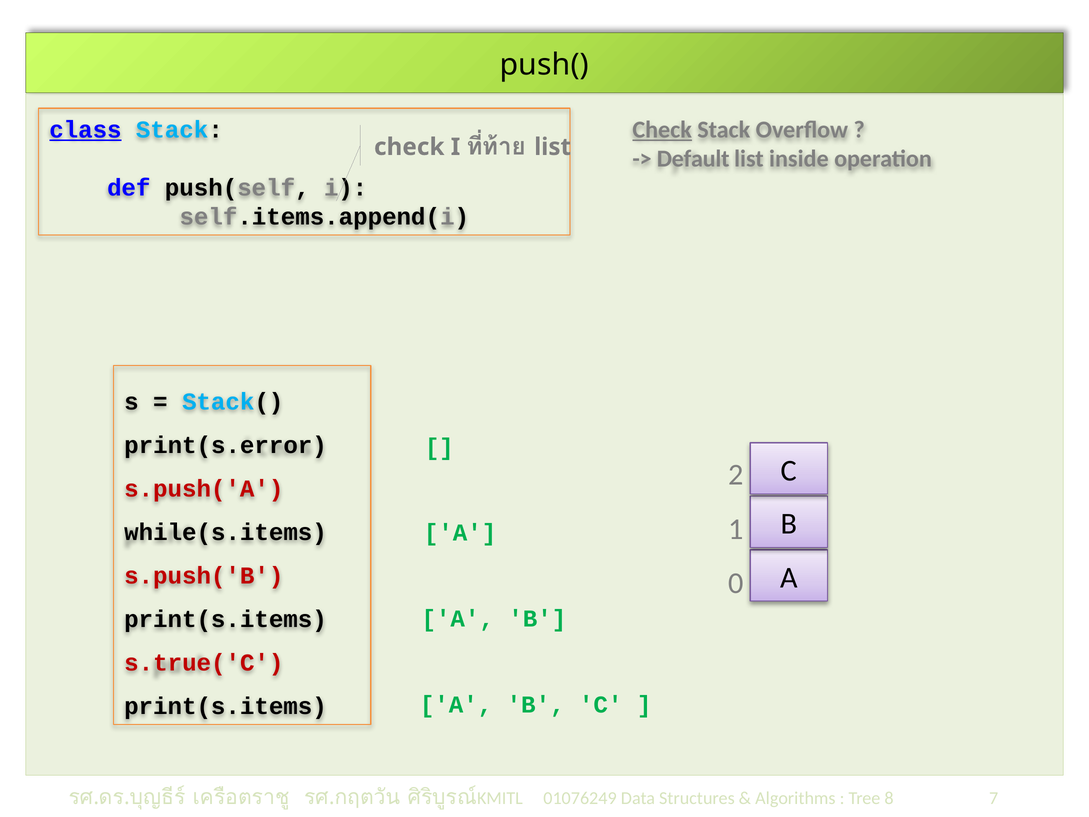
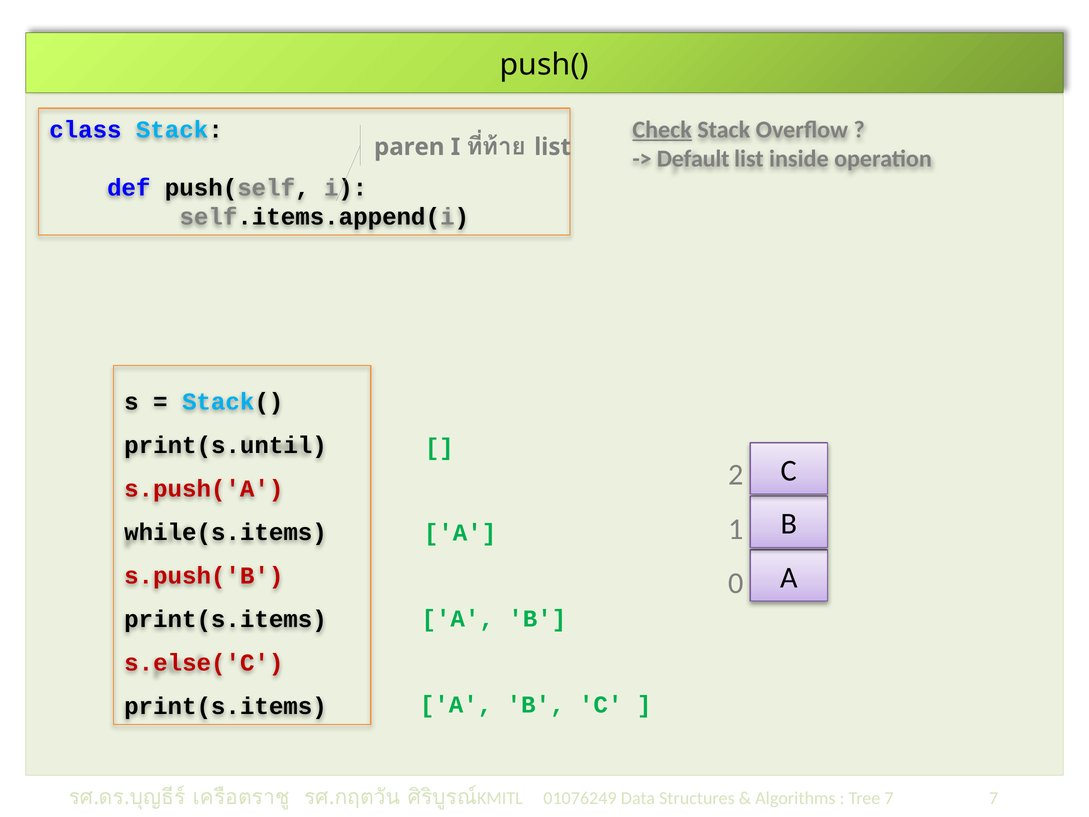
class underline: present -> none
check at (409, 147): check -> paren
print(s.error: print(s.error -> print(s.until
s.true('C: s.true('C -> s.else('C
8 at (889, 798): 8 -> 7
